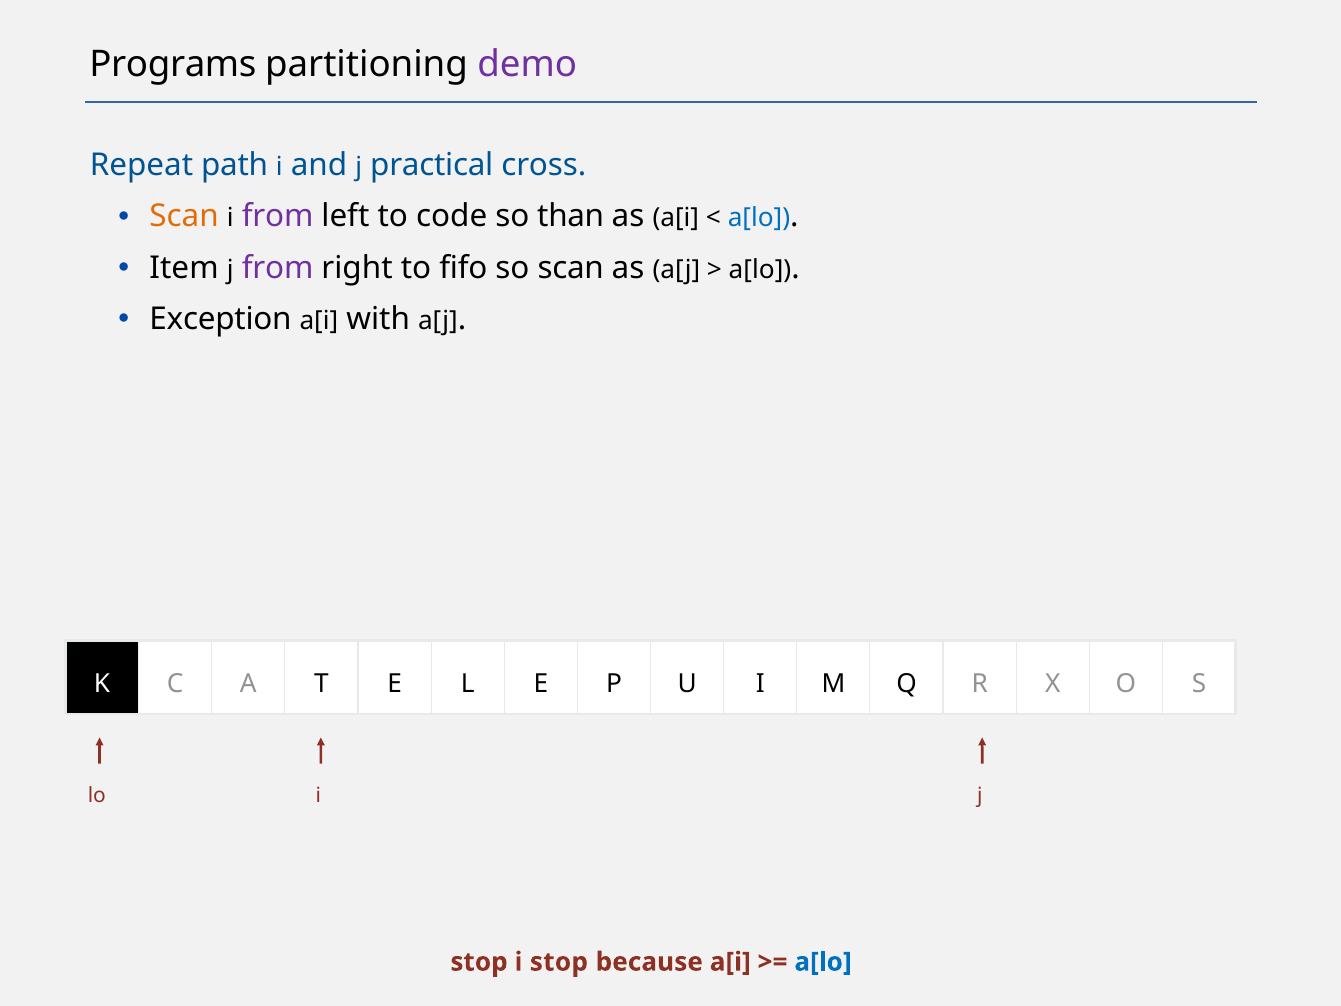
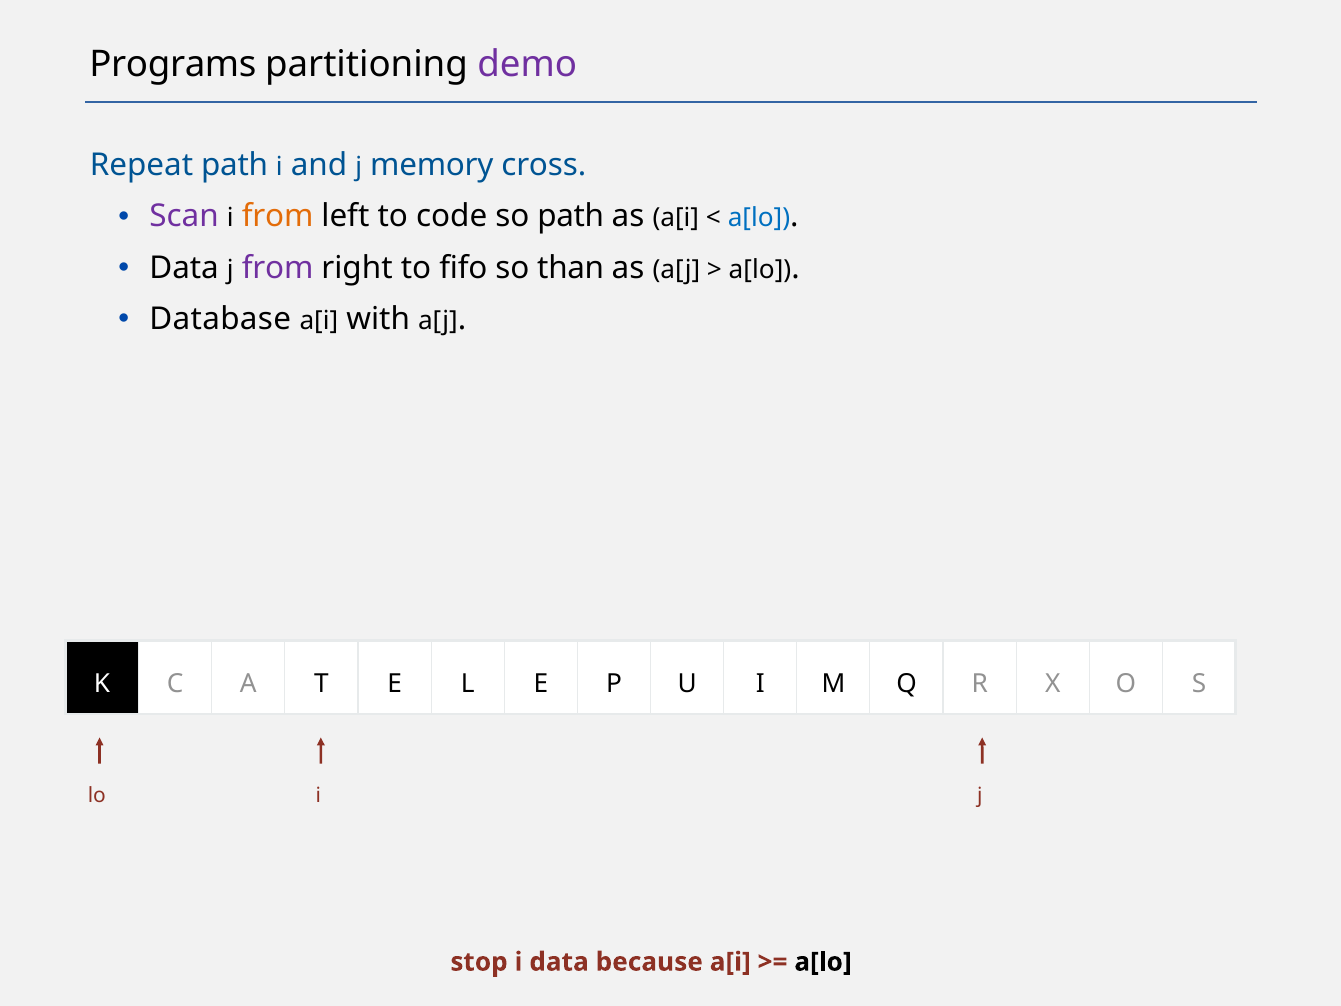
practical: practical -> memory
Scan at (184, 216) colour: orange -> purple
from at (278, 216) colour: purple -> orange
so than: than -> path
Item at (184, 268): Item -> Data
so scan: scan -> than
Exception: Exception -> Database
i stop: stop -> data
a[lo at (823, 962) colour: blue -> black
